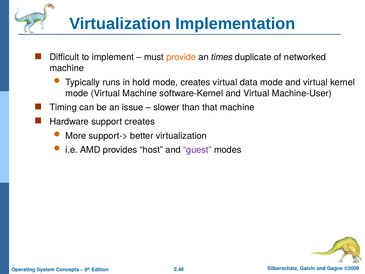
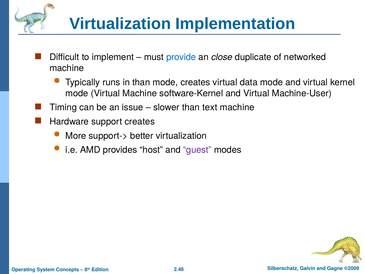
provide colour: orange -> blue
times: times -> close
in hold: hold -> than
that: that -> text
